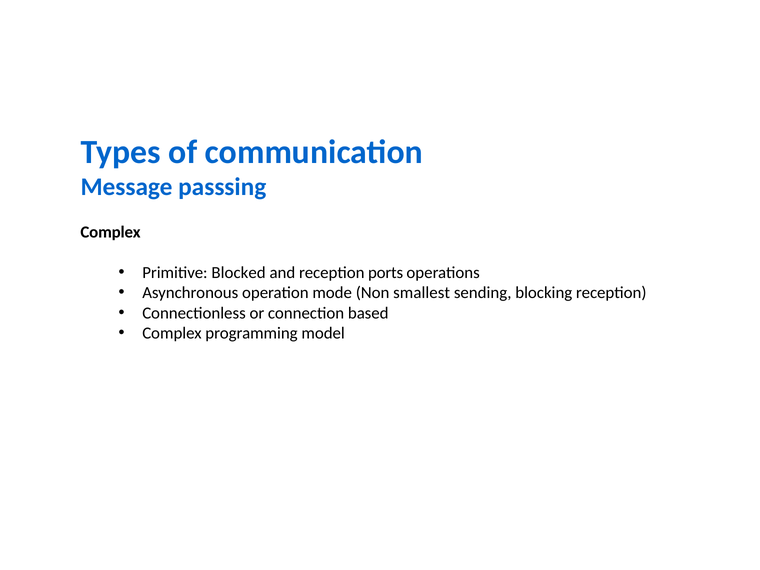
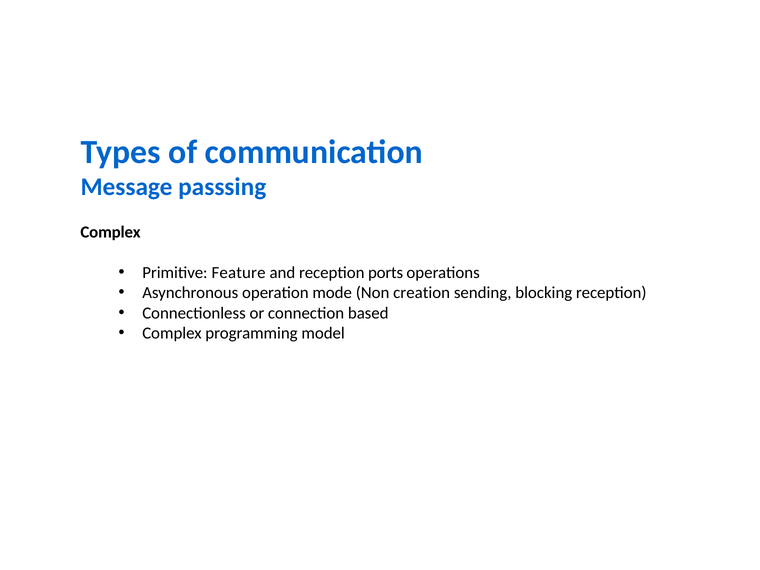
Blocked: Blocked -> Feature
smallest: smallest -> creation
